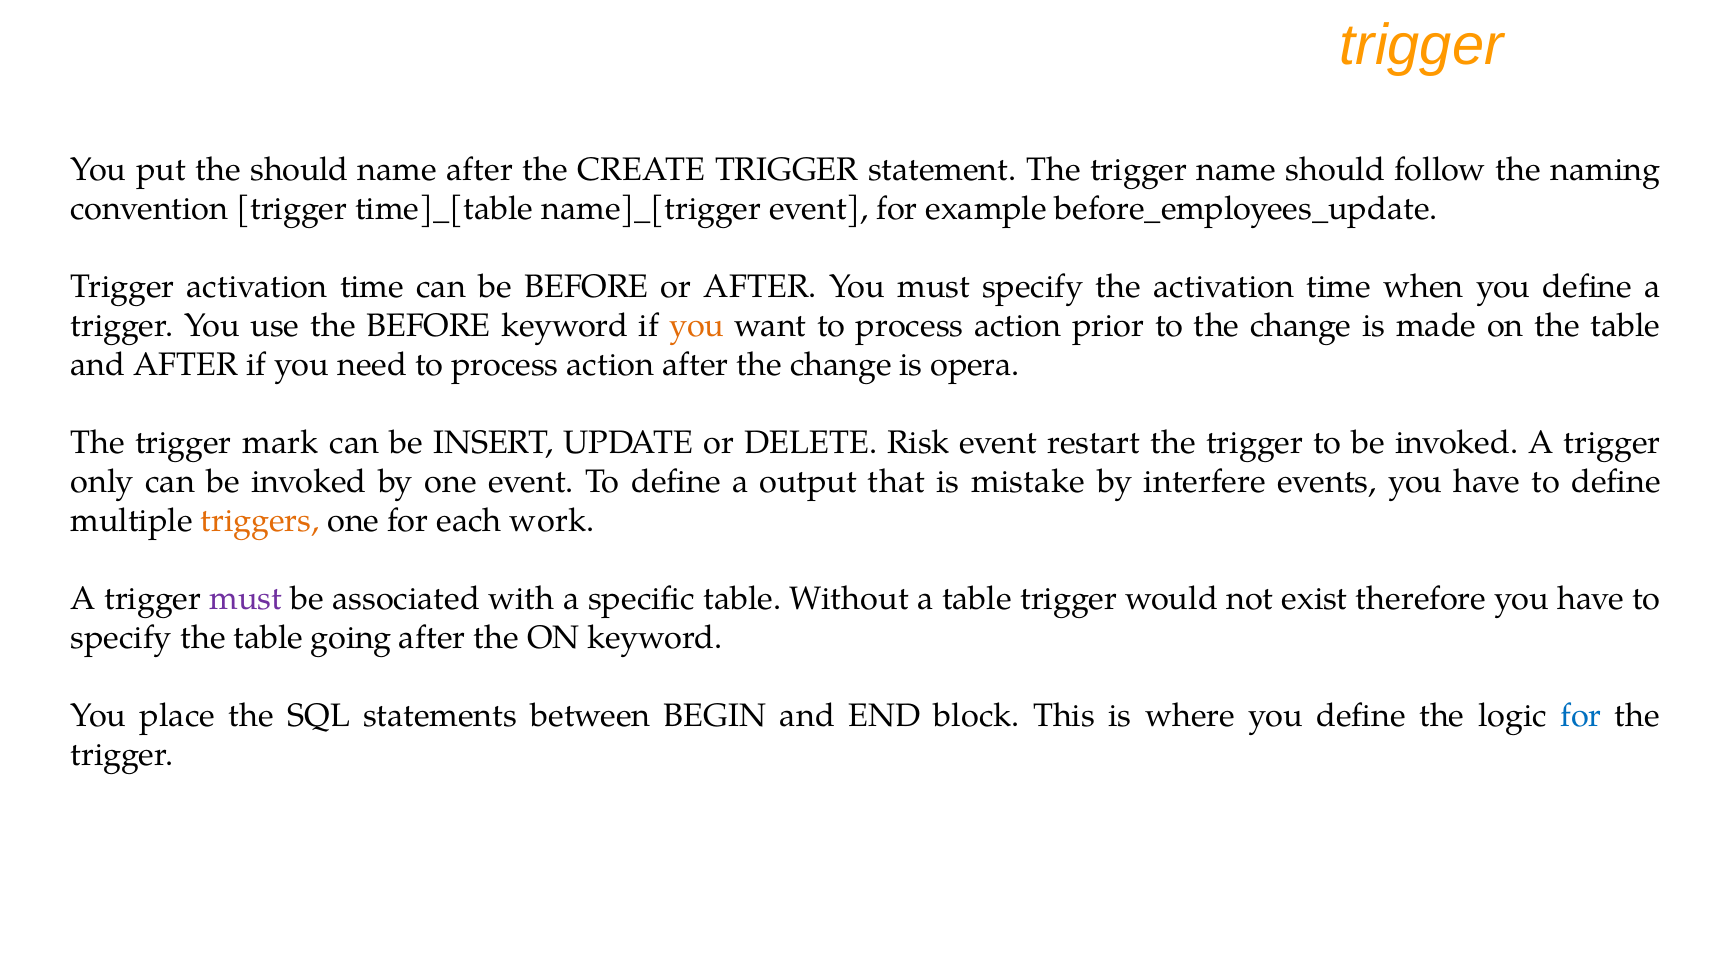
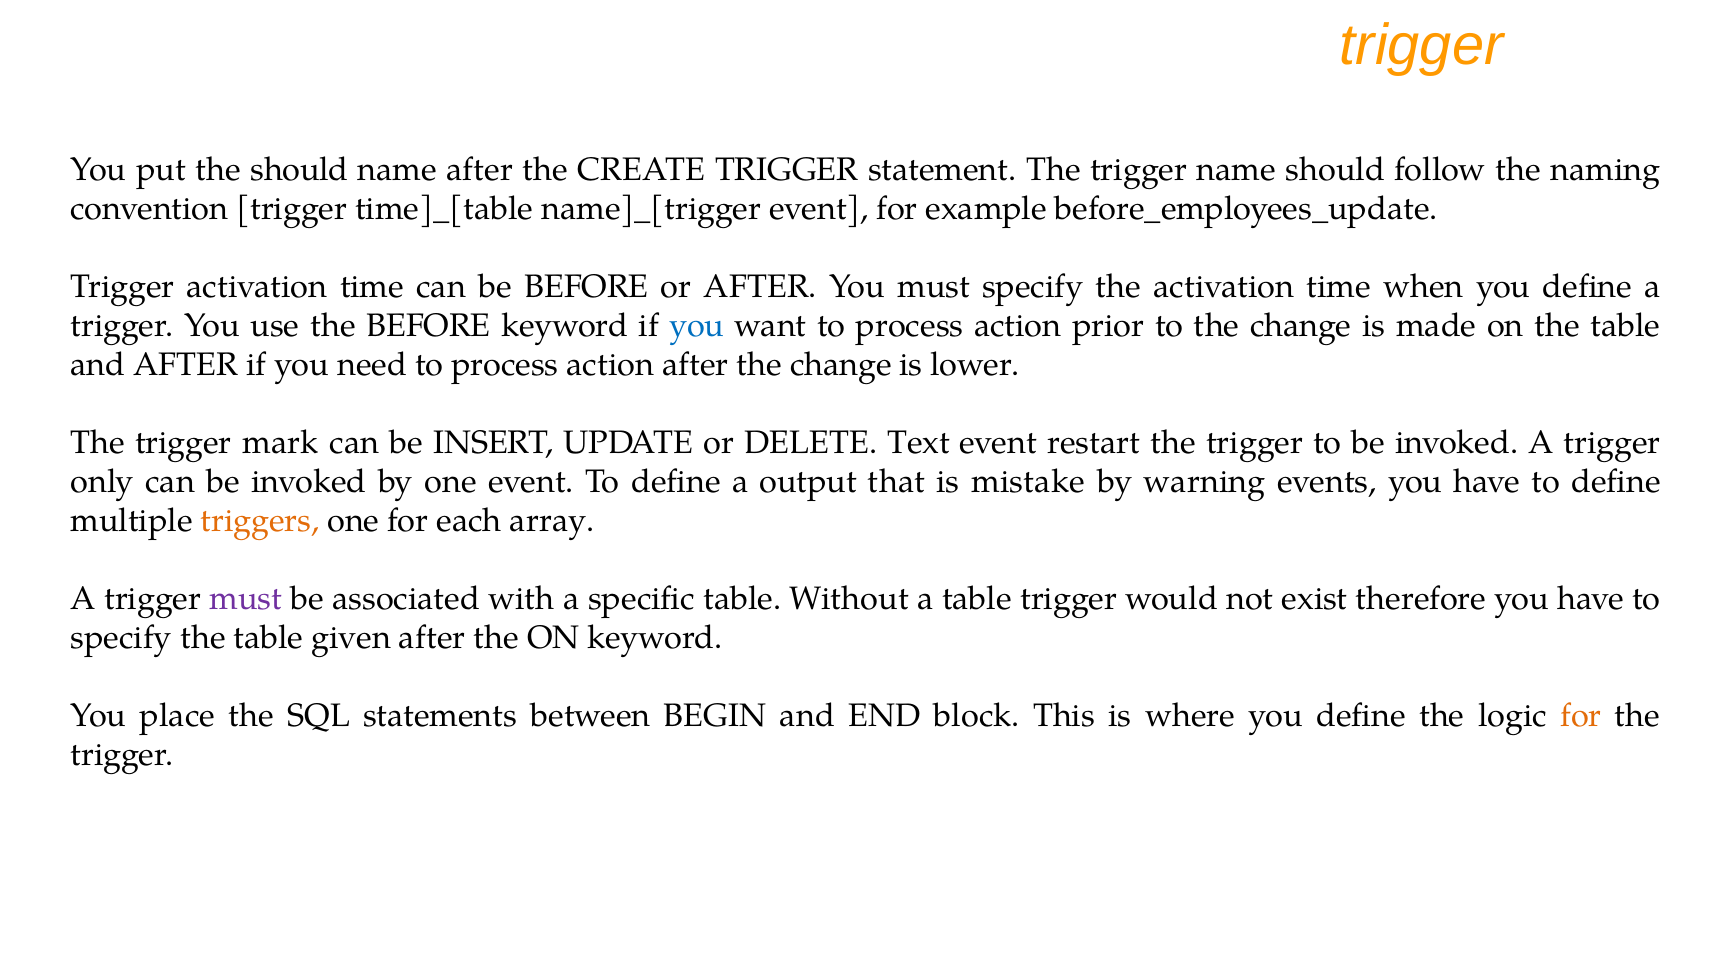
you at (697, 325) colour: orange -> blue
opera: opera -> lower
Risk: Risk -> Text
interfere: interfere -> warning
work: work -> array
going: going -> given
for at (1581, 715) colour: blue -> orange
